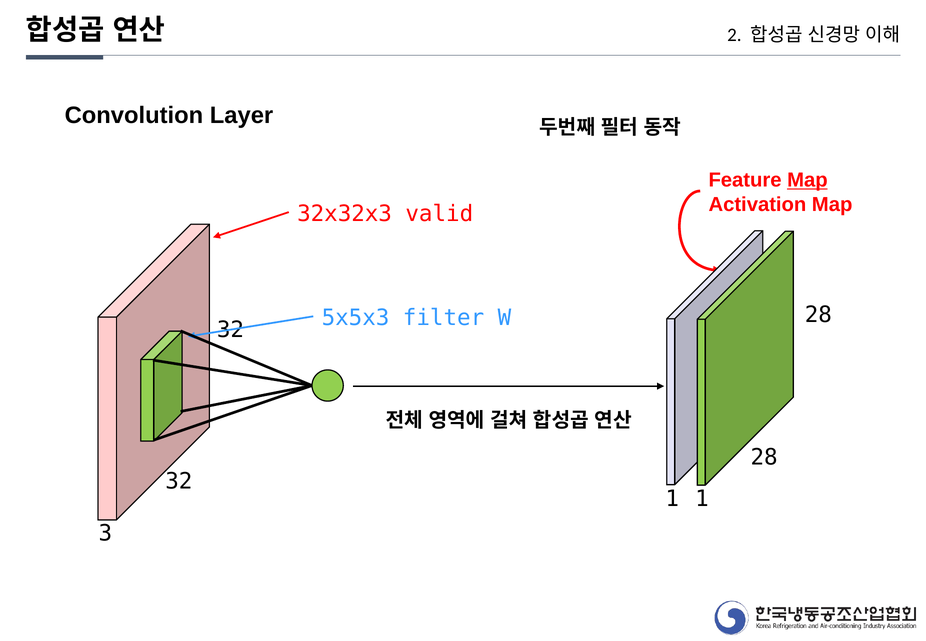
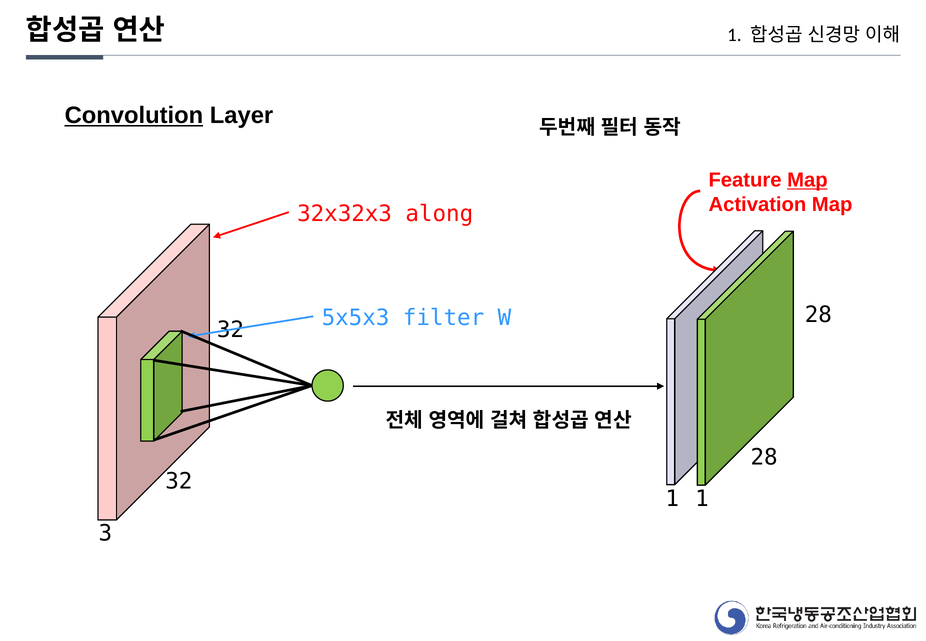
2 at (734, 35): 2 -> 1
Convolution underline: none -> present
valid: valid -> along
